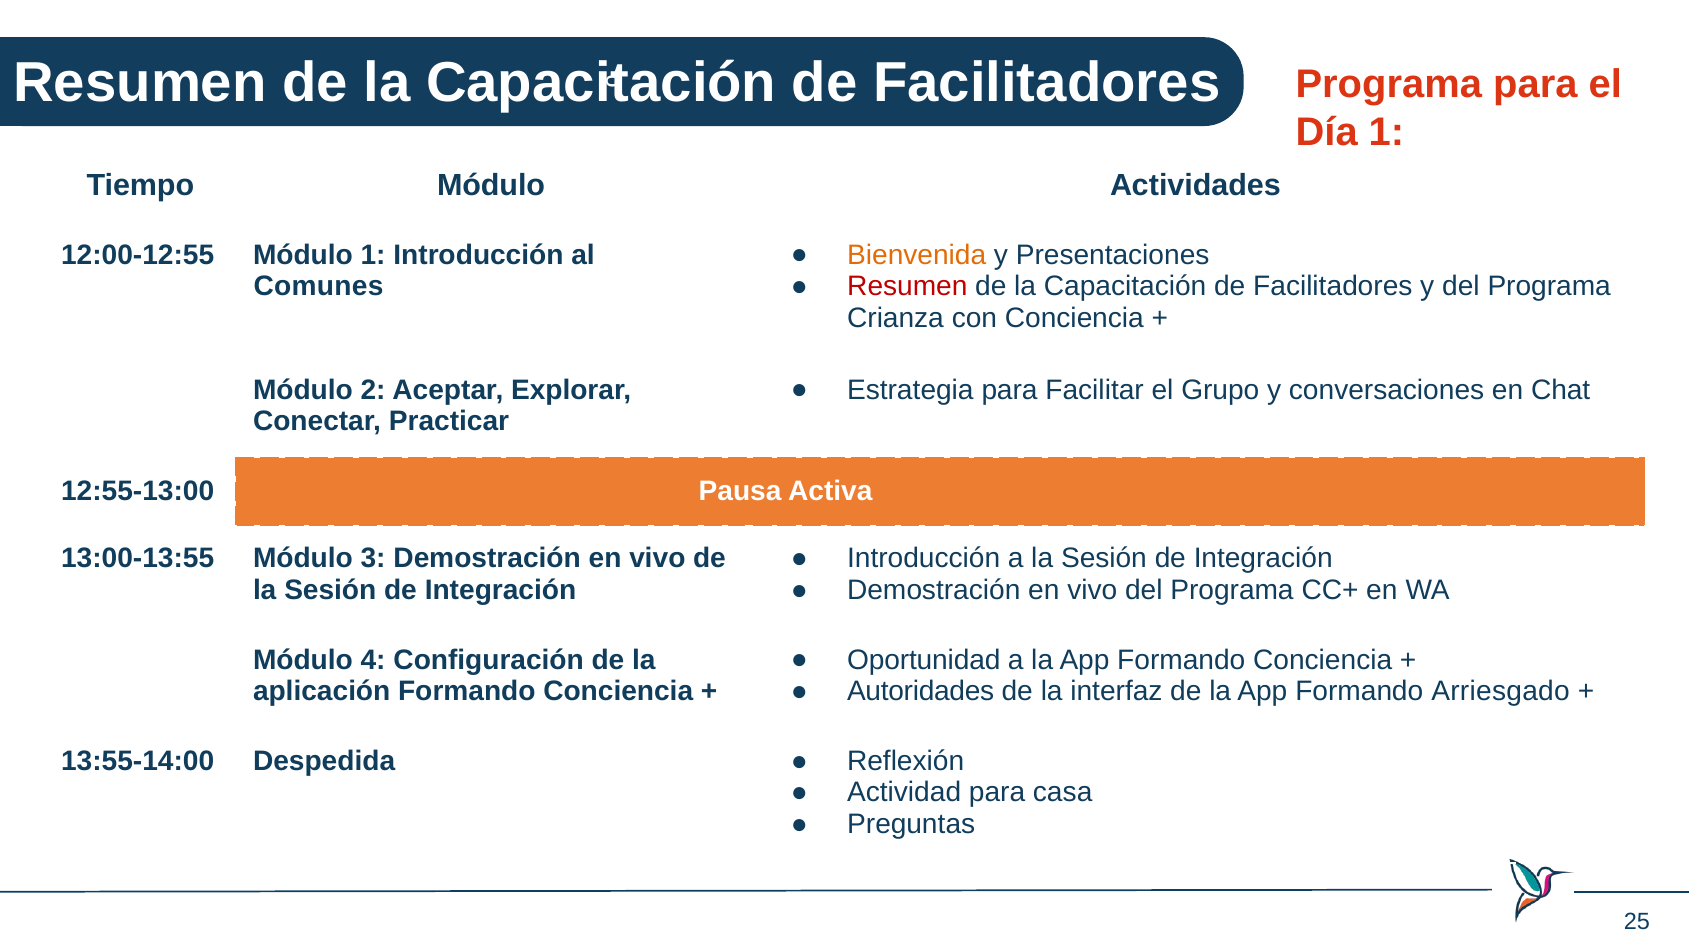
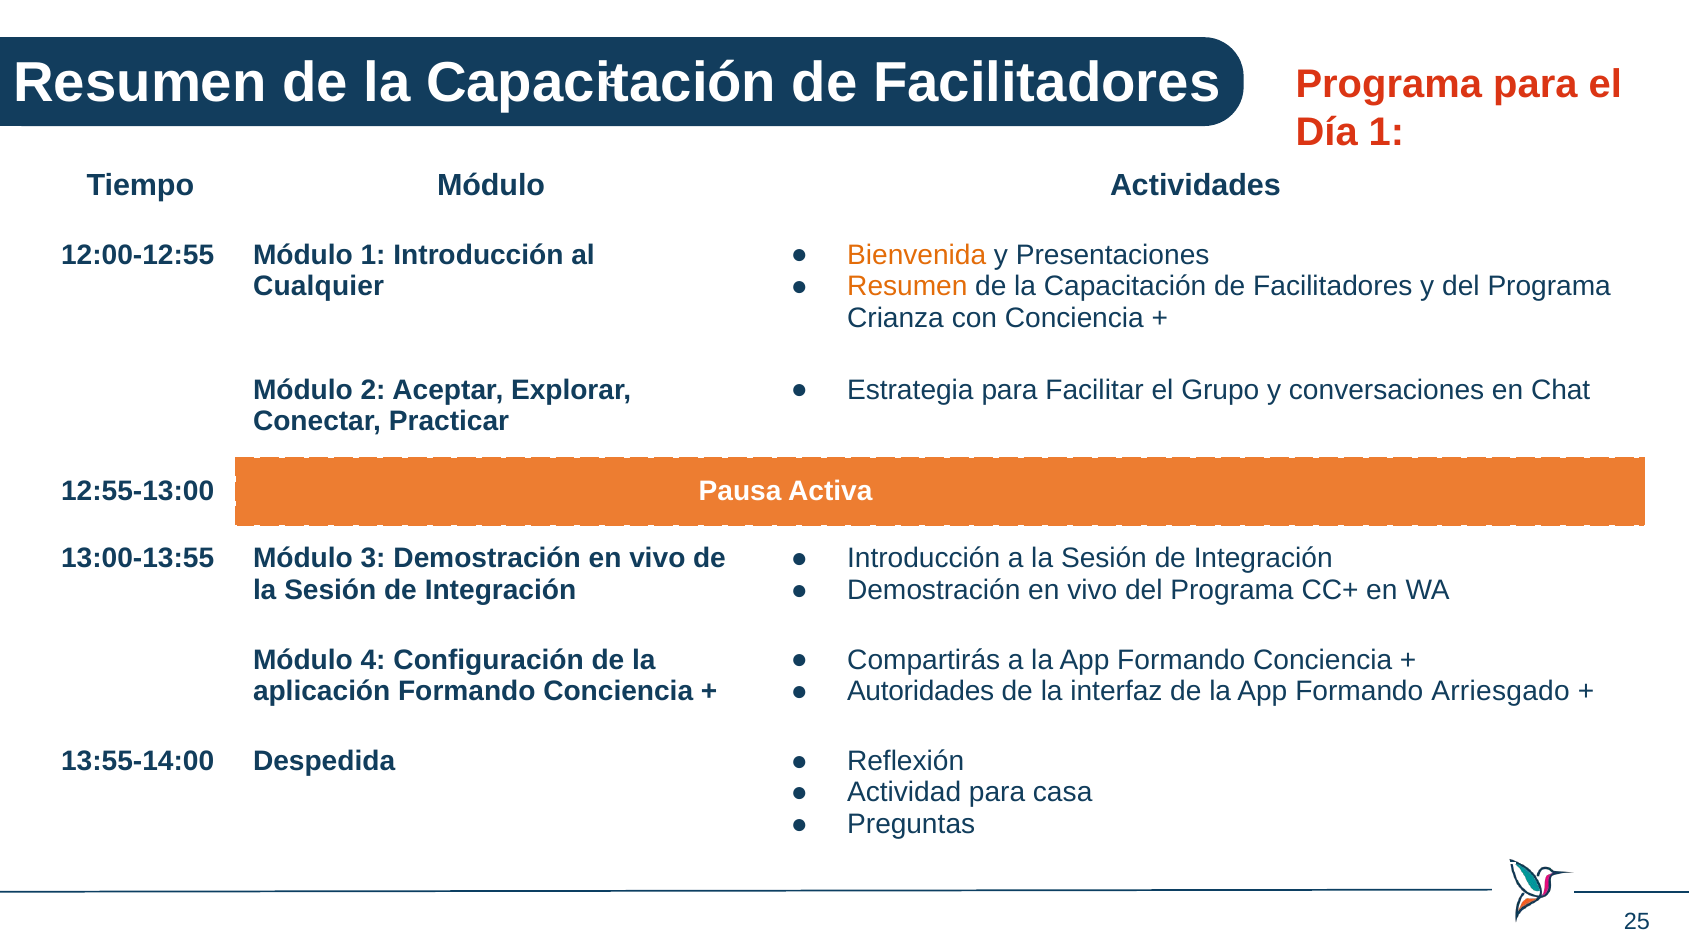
Comunes: Comunes -> Cualquier
Resumen at (907, 286) colour: red -> orange
Oportunidad: Oportunidad -> Compartirás
